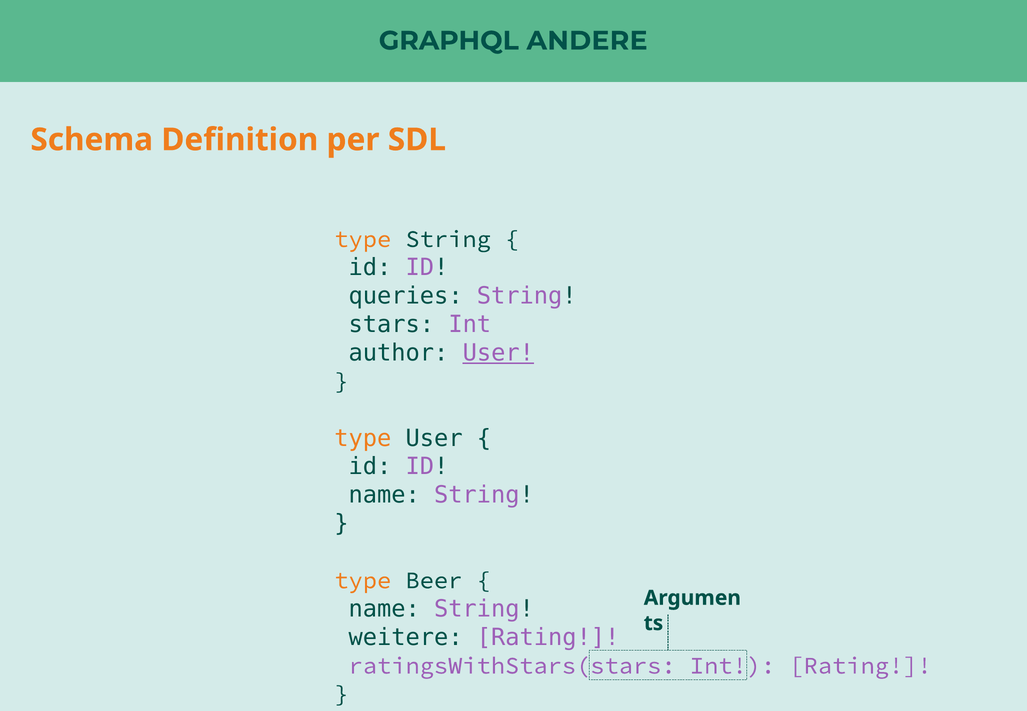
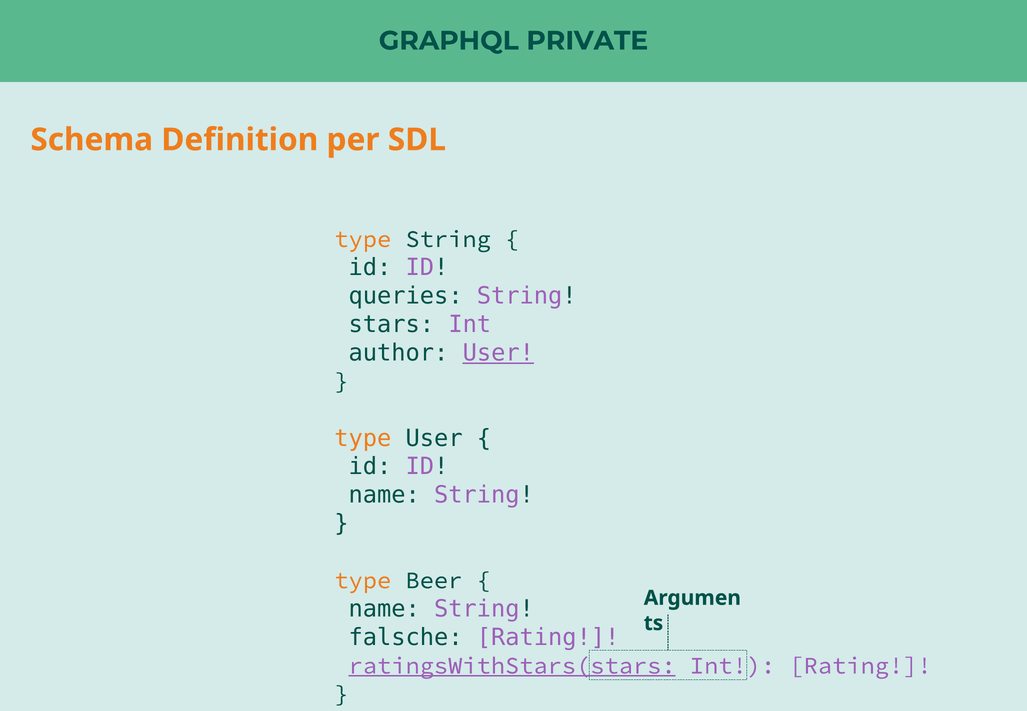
ANDERE: ANDERE -> PRIVATE
weitere: weitere -> falsche
ratingsWithStars(stars underline: none -> present
